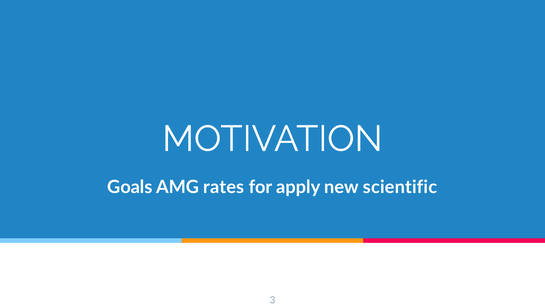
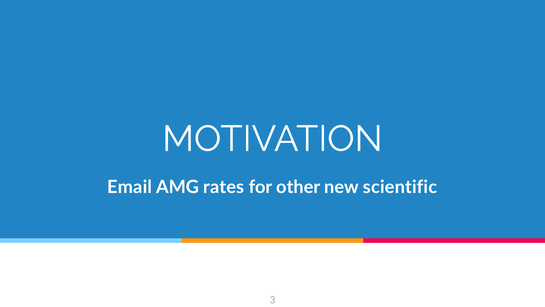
Goals: Goals -> Email
apply: apply -> other
